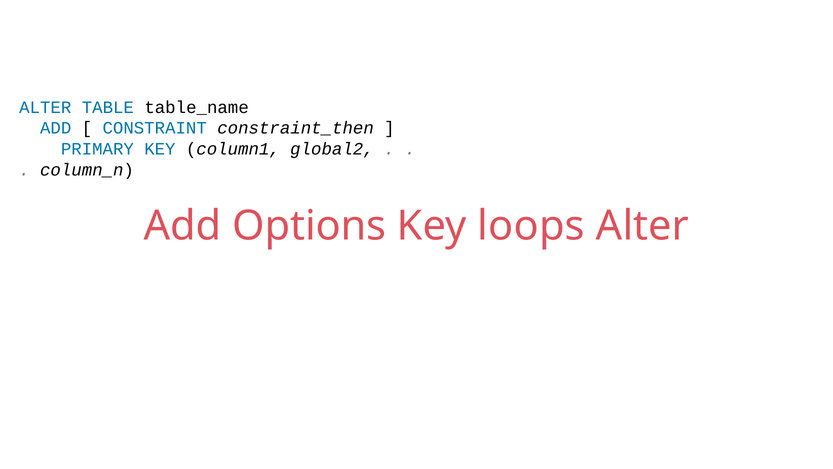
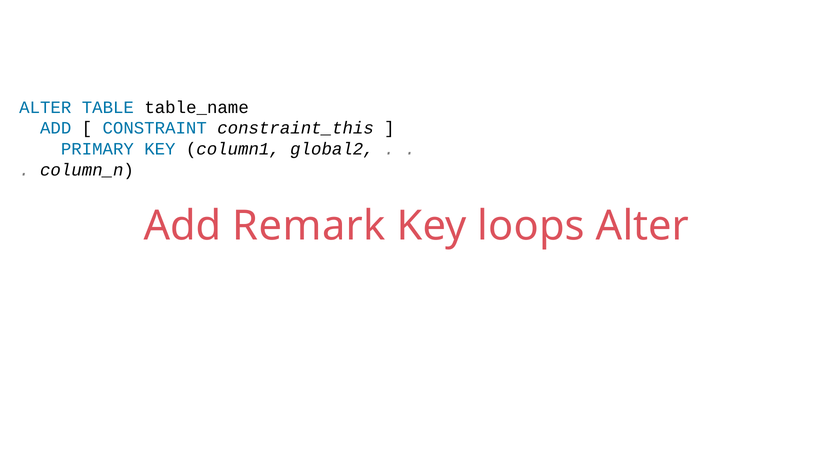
constraint_then: constraint_then -> constraint_this
Options: Options -> Remark
